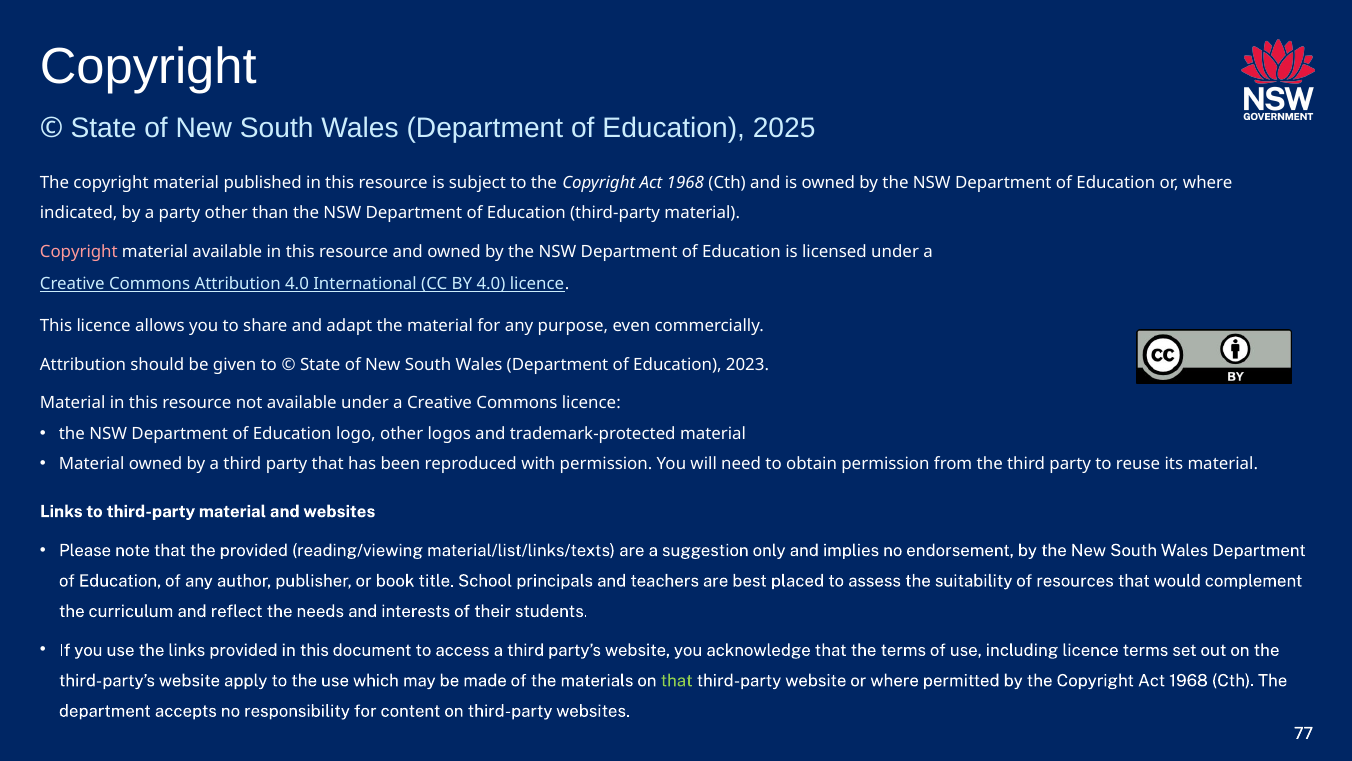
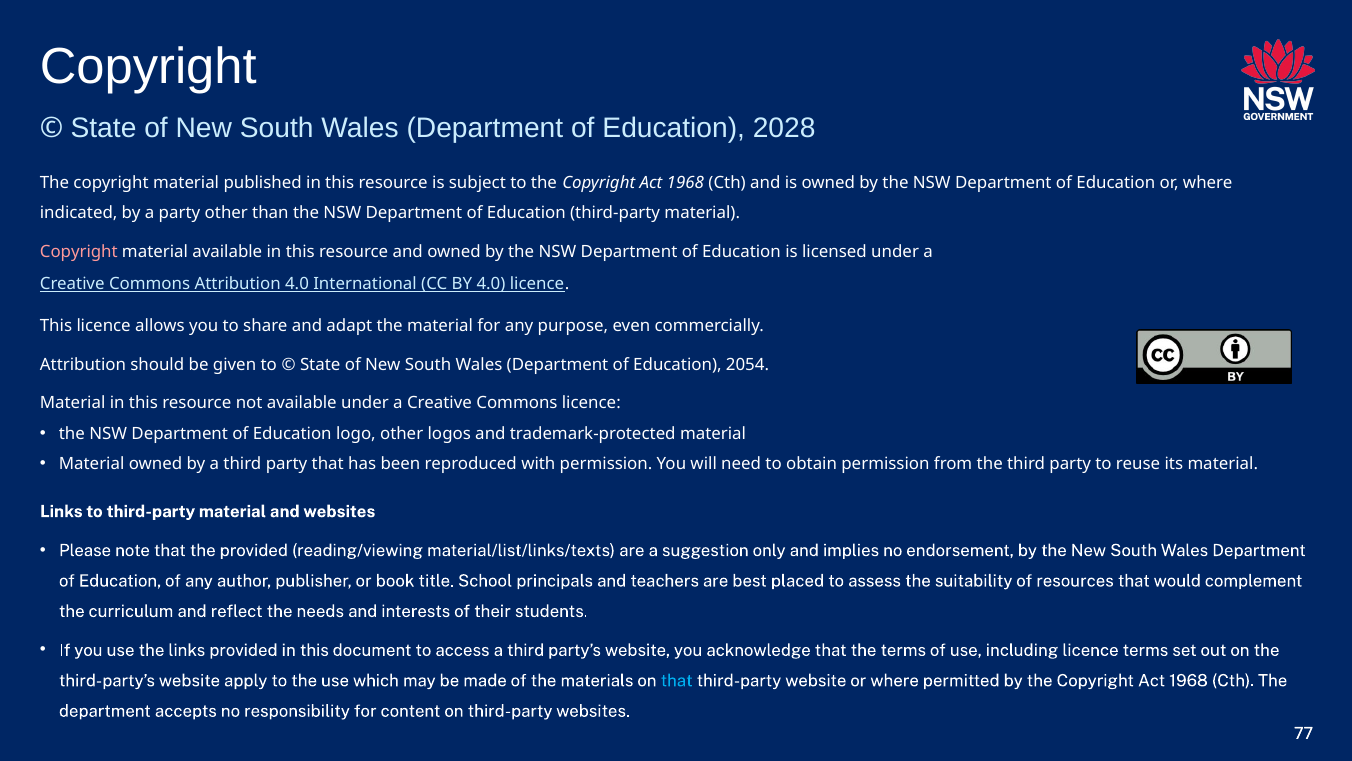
2025: 2025 -> 2028
2023: 2023 -> 2054
that at (677, 680) colour: light green -> light blue
